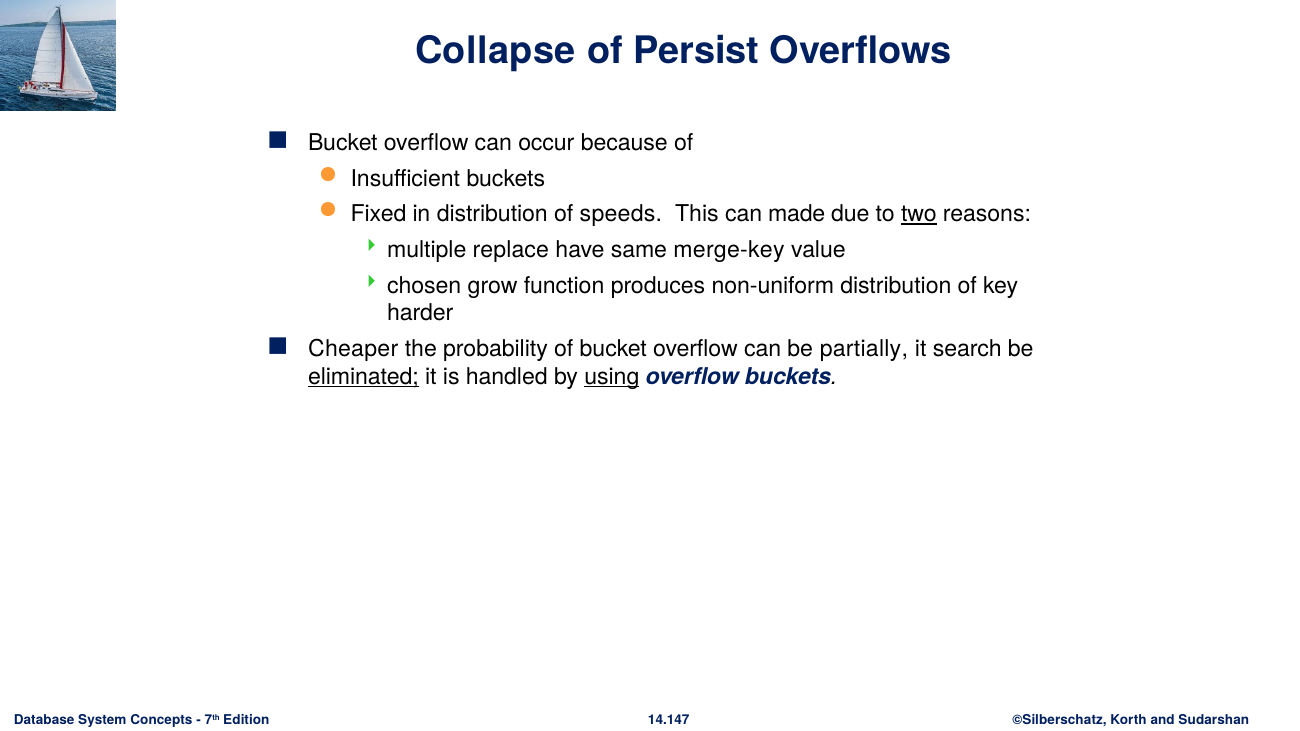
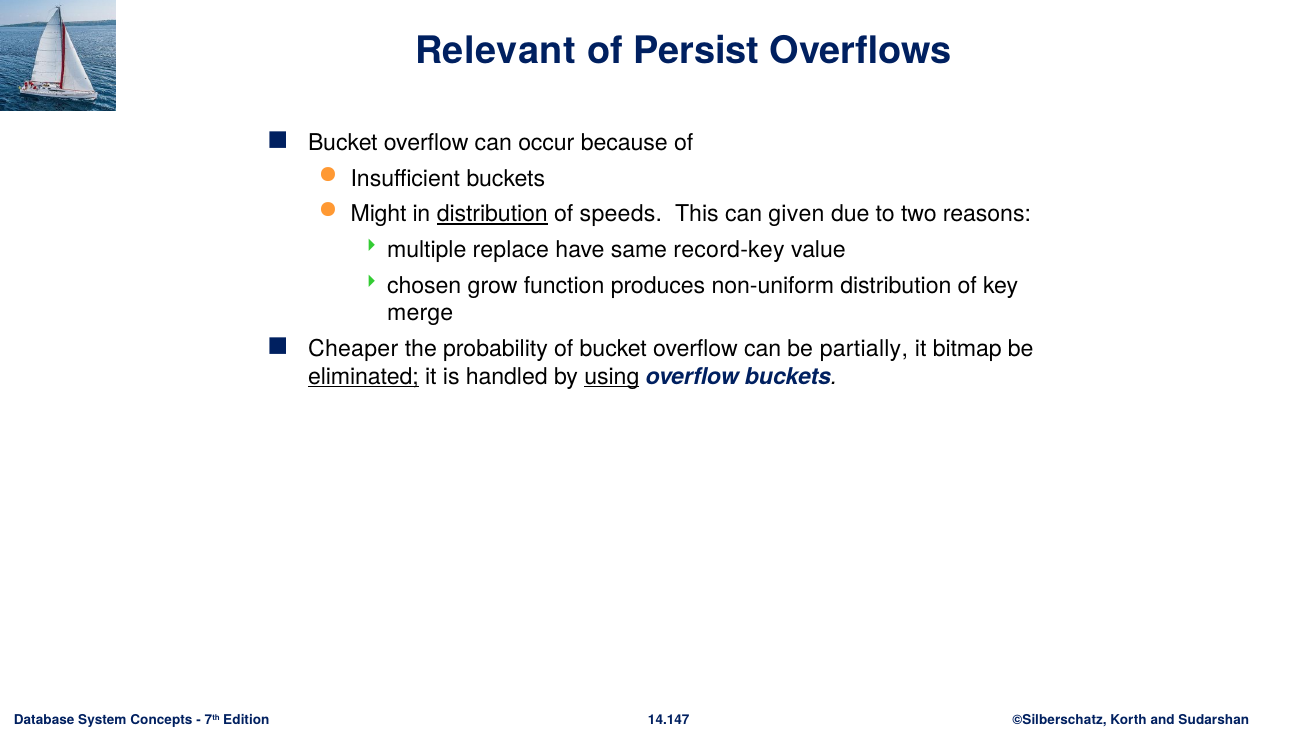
Collapse: Collapse -> Relevant
Fixed: Fixed -> Might
distribution at (492, 214) underline: none -> present
made: made -> given
two underline: present -> none
merge-key: merge-key -> record-key
harder: harder -> merge
search: search -> bitmap
